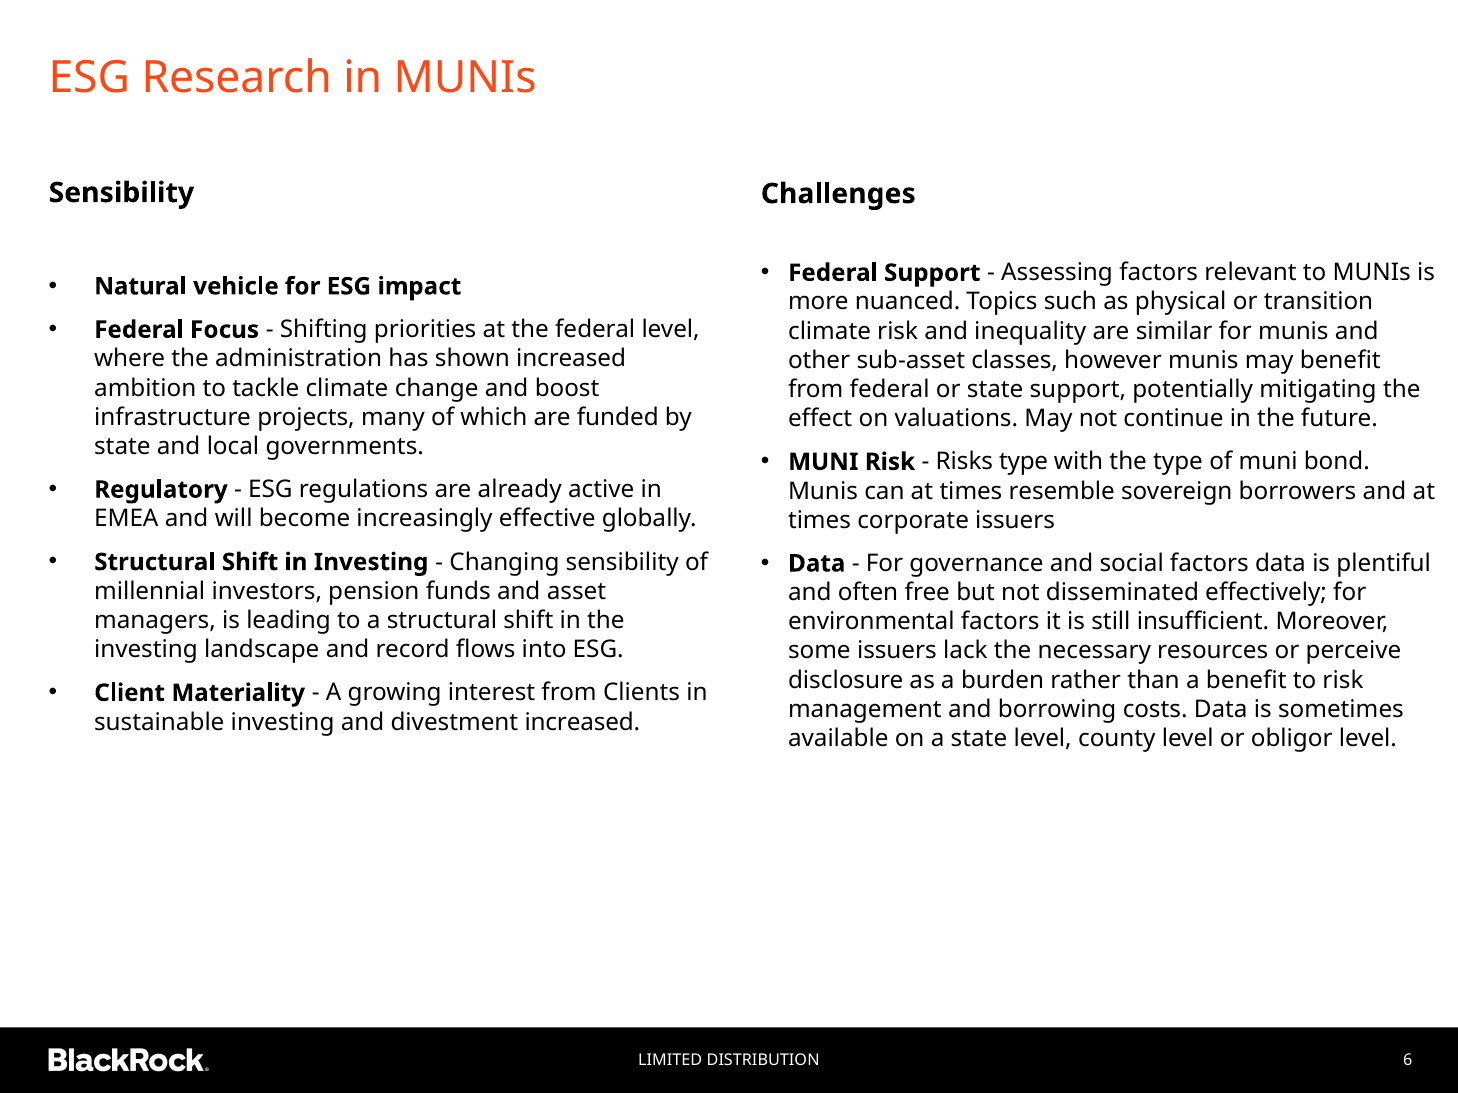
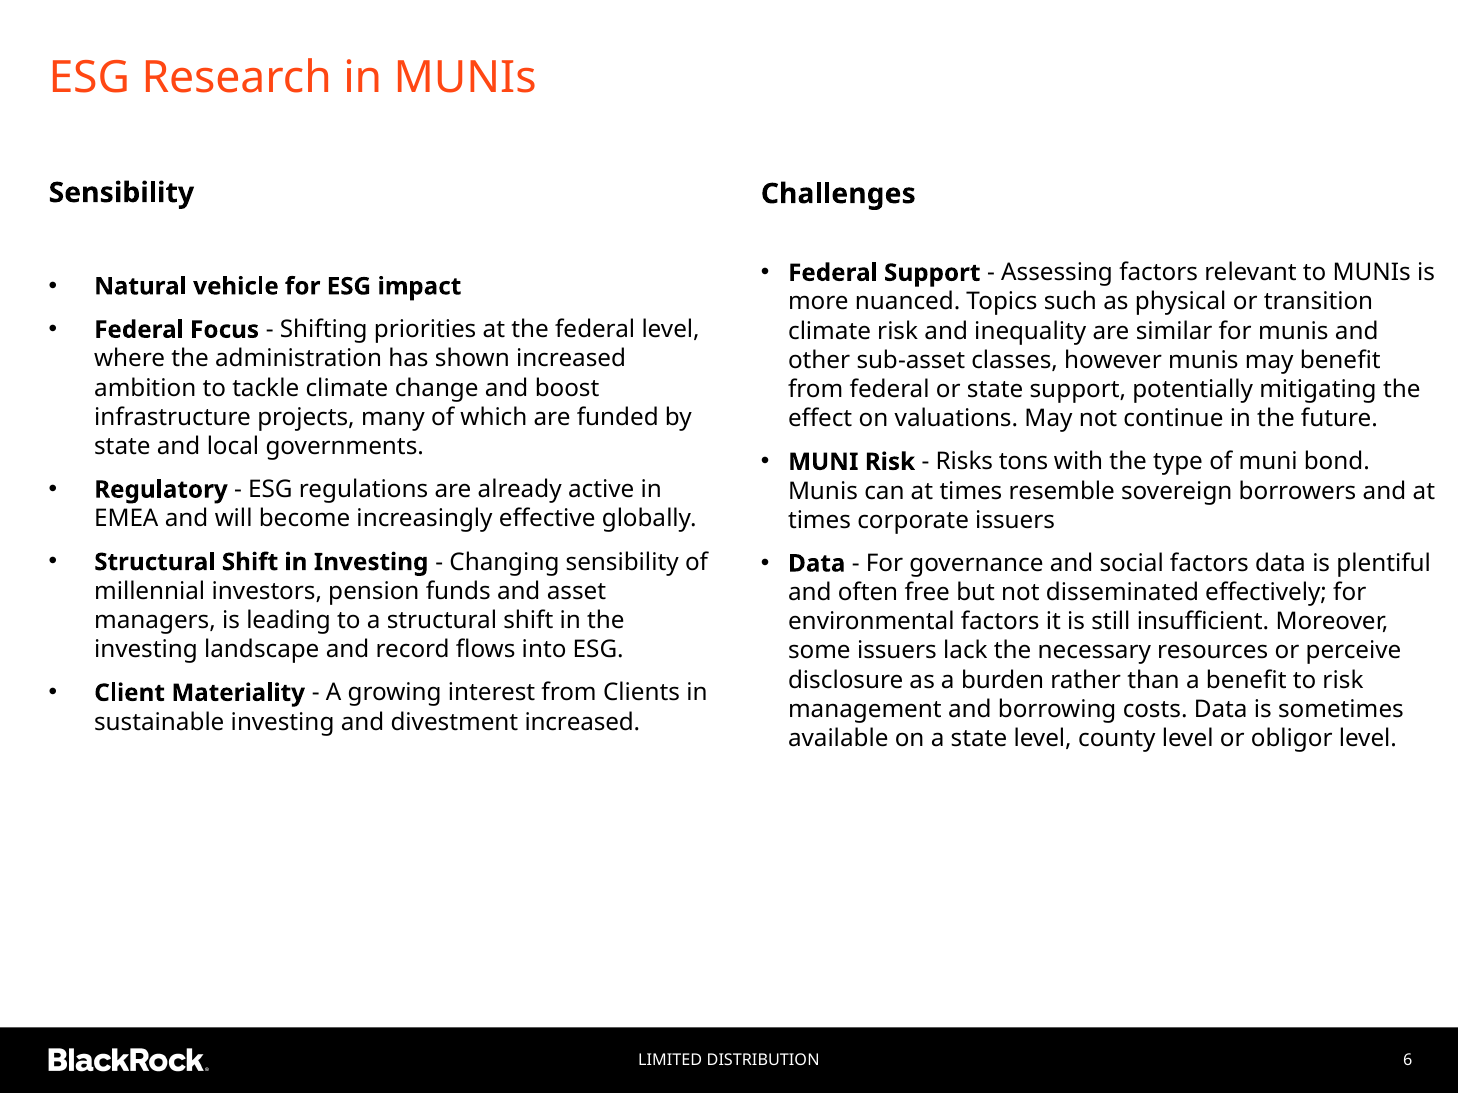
Risks type: type -> tons
